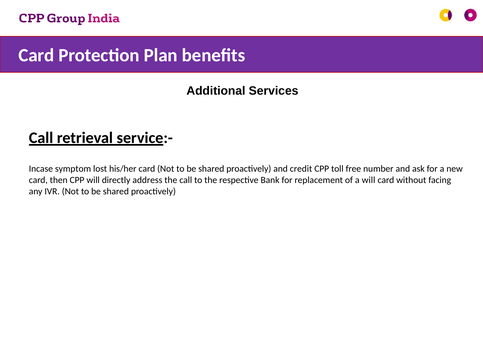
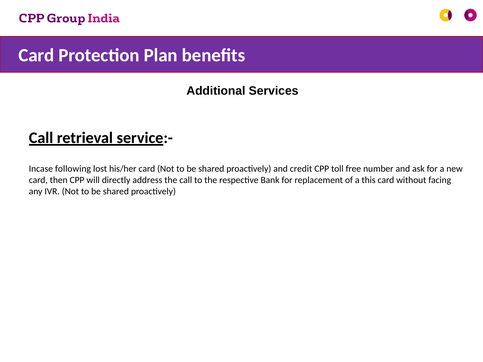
symptom: symptom -> following
a will: will -> this
